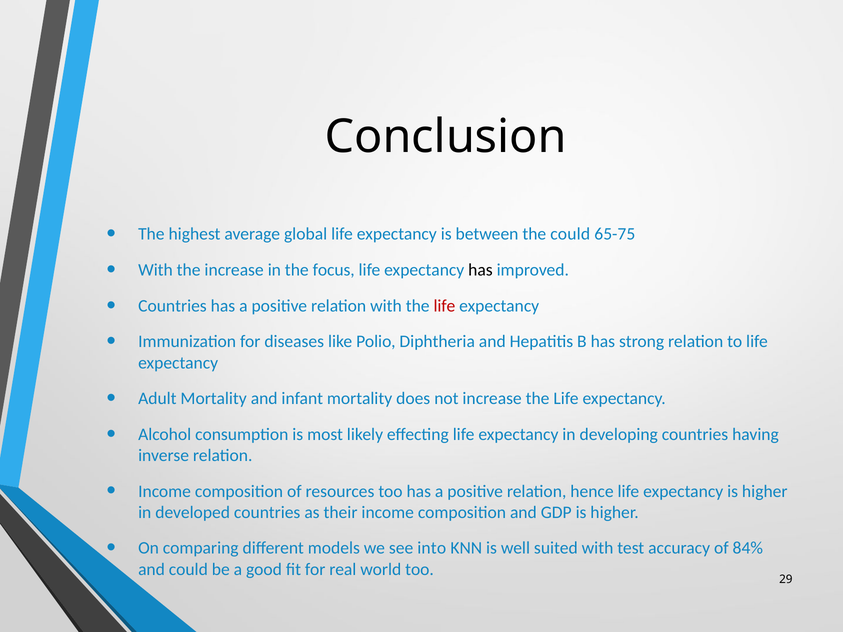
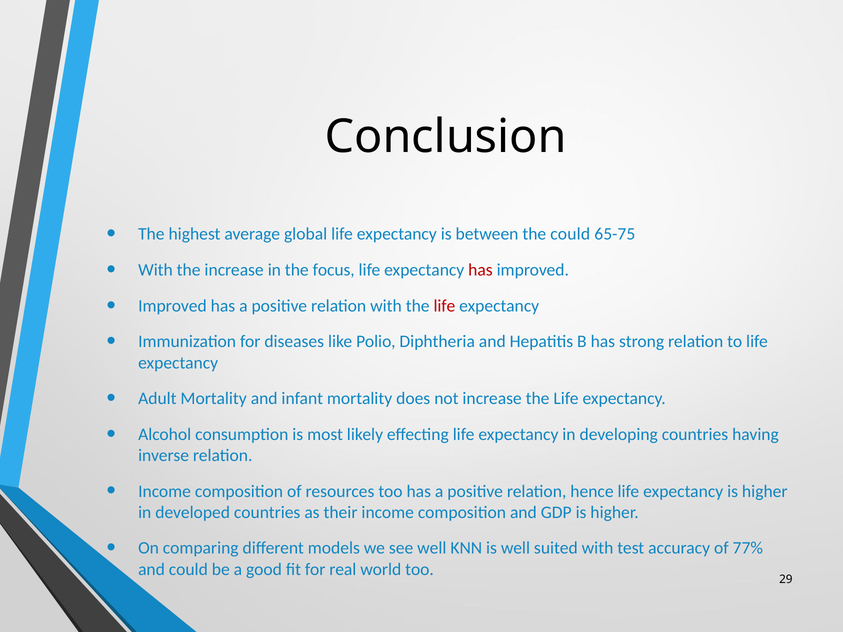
has at (480, 270) colour: black -> red
Countries at (172, 306): Countries -> Improved
see into: into -> well
84%: 84% -> 77%
